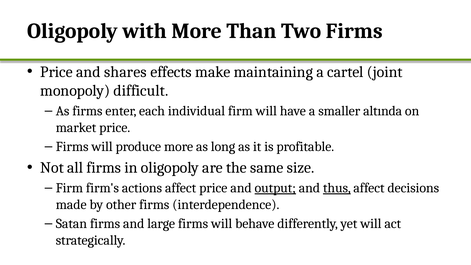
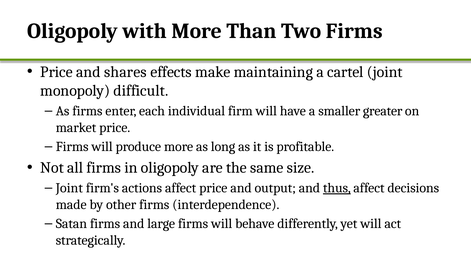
altında: altında -> greater
Firm at (69, 188): Firm -> Joint
output underline: present -> none
